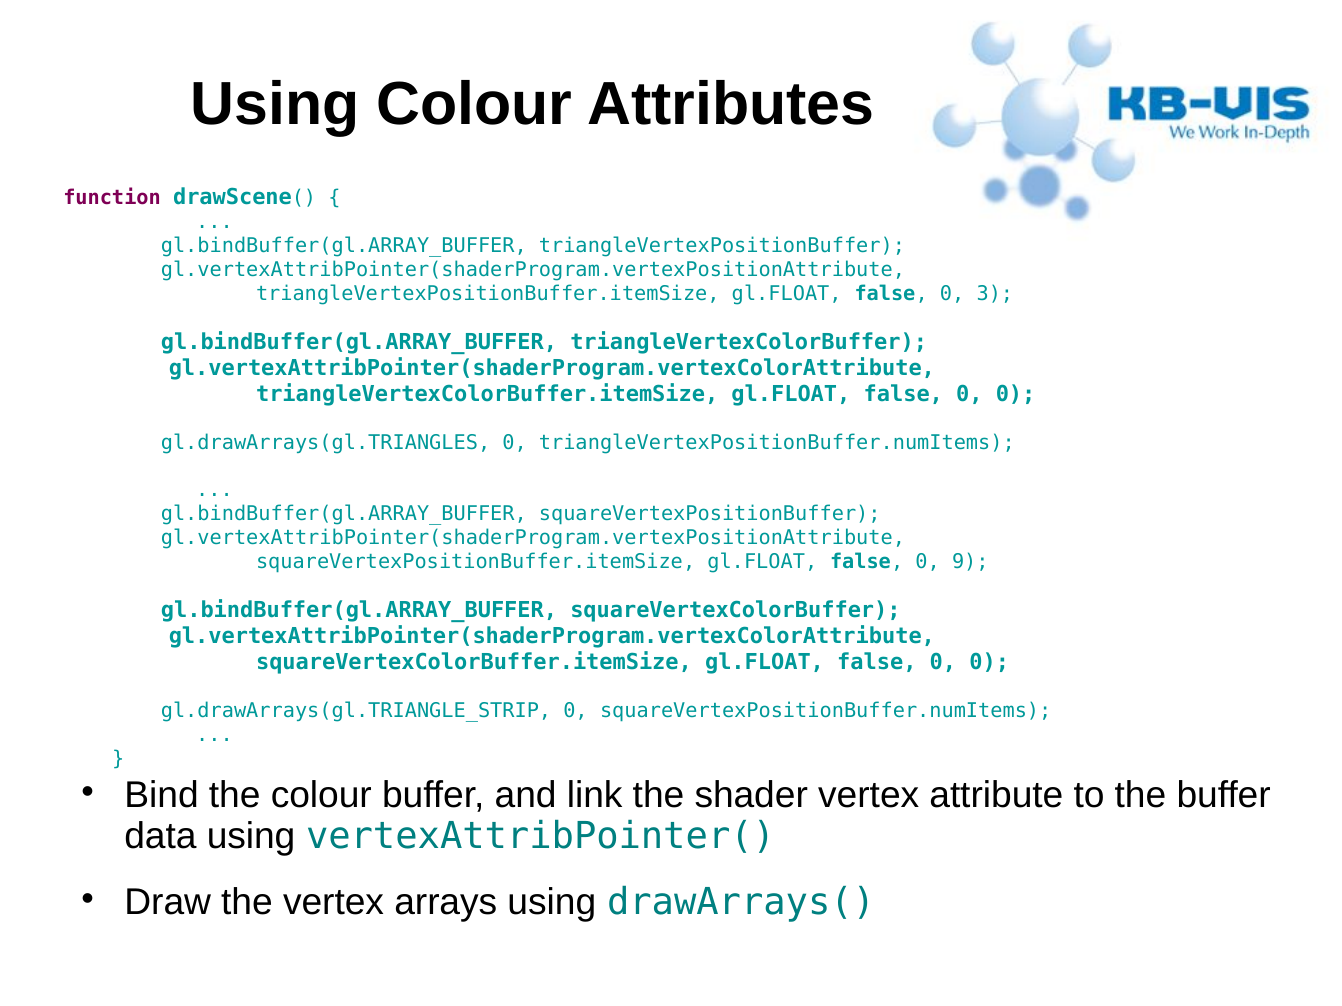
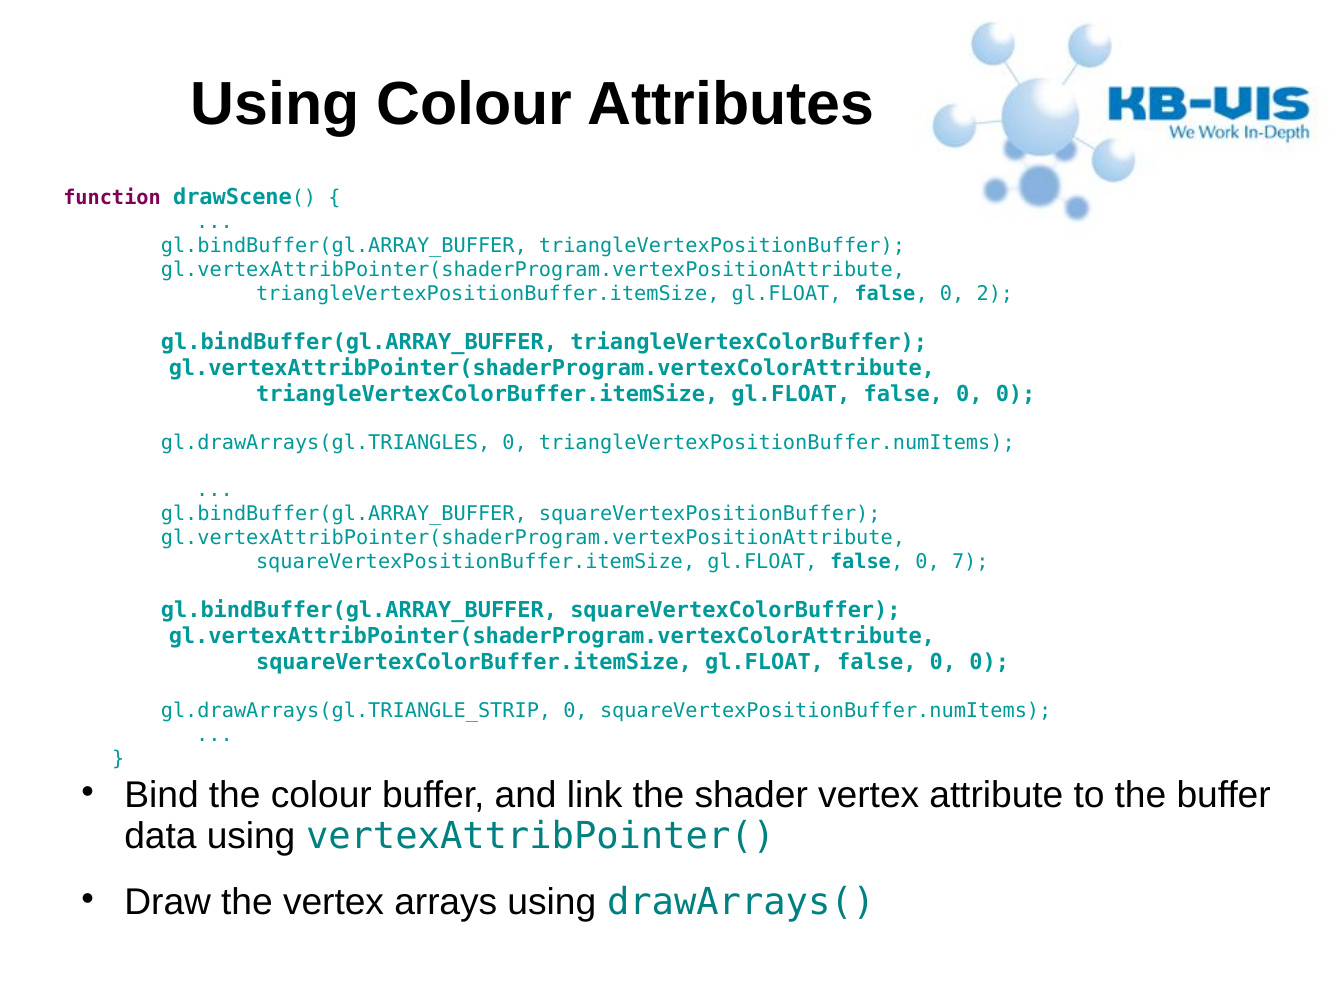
3: 3 -> 2
9: 9 -> 7
